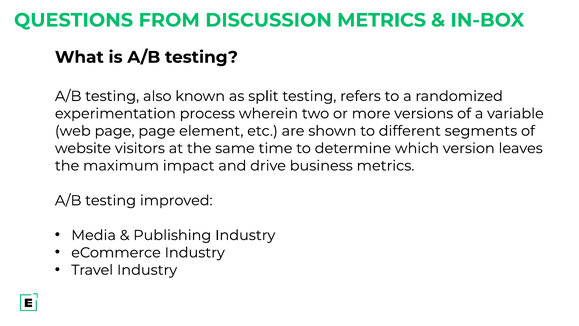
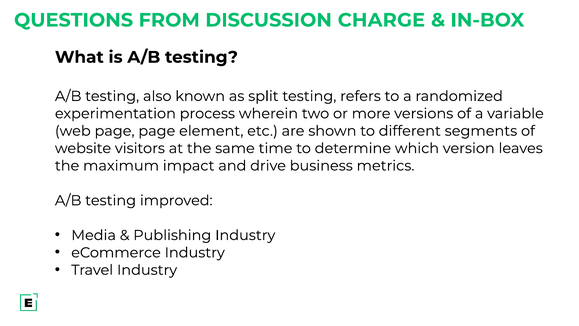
DISCUSSION METRICS: METRICS -> CHARGE
